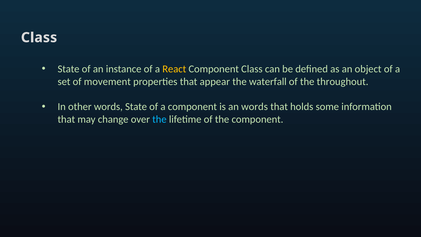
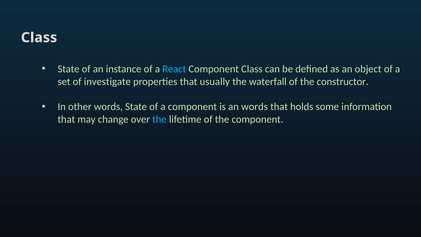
React colour: yellow -> light blue
movement: movement -> investigate
appear: appear -> usually
throughout: throughout -> constructor
